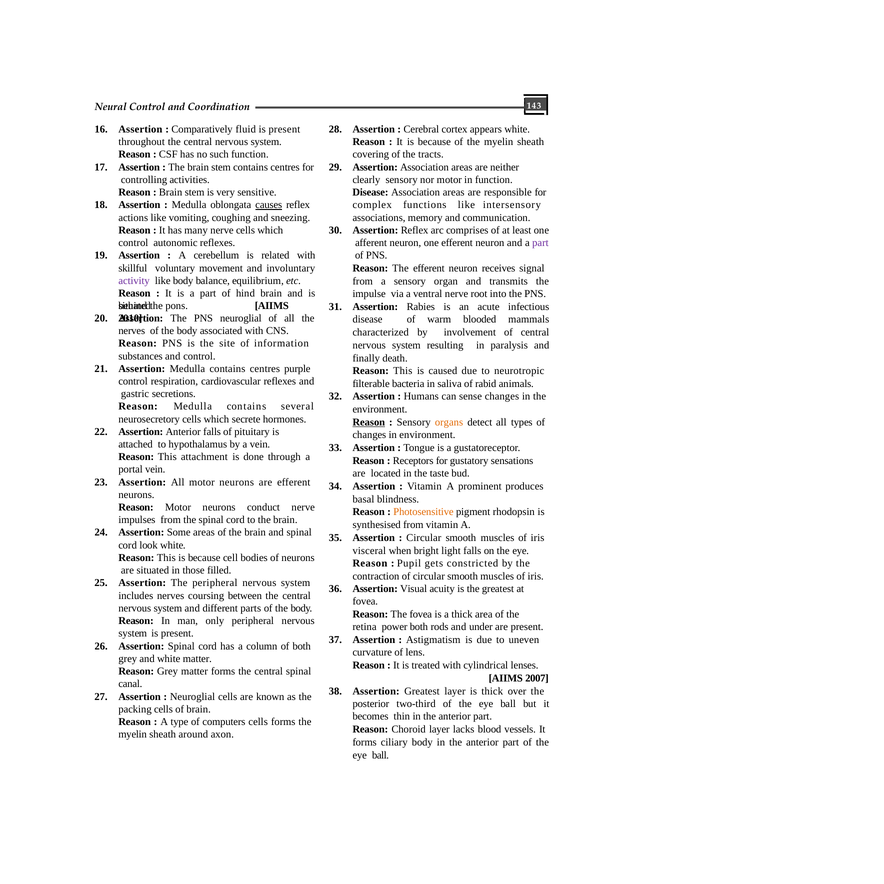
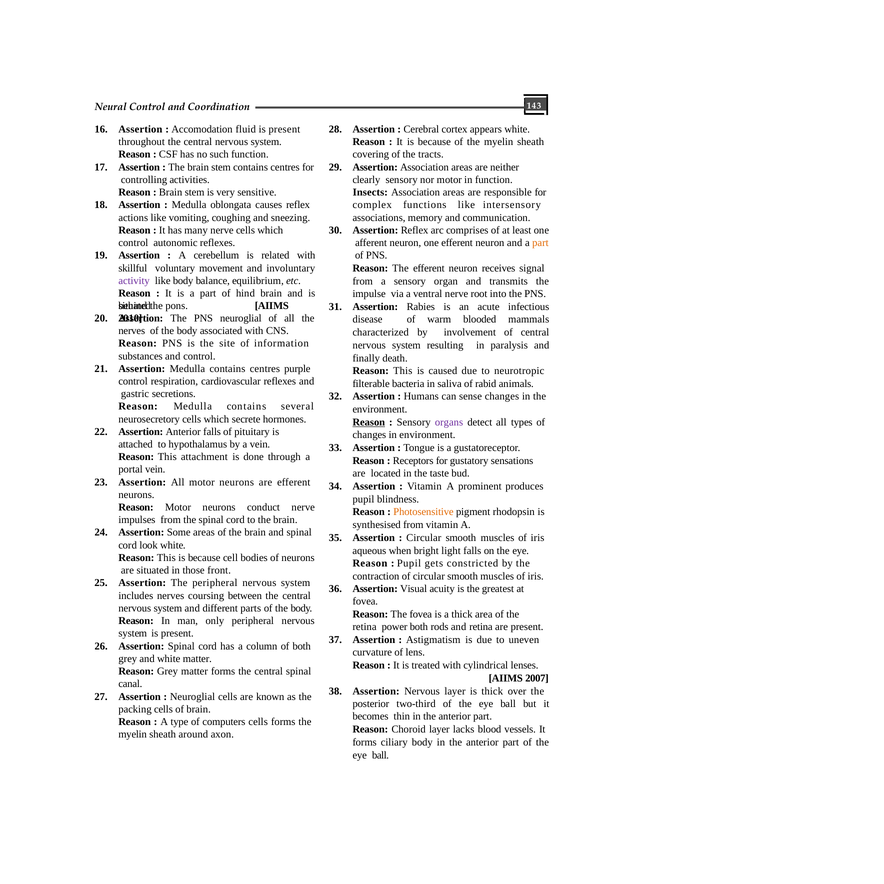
Comparatively: Comparatively -> Accomodation
Disease at (370, 192): Disease -> Insects
causes underline: present -> none
part at (540, 243) colour: purple -> orange
organs colour: orange -> purple
basal at (363, 499): basal -> pupil
visceral: visceral -> aqueous
filled: filled -> front
and under: under -> retina
Assertion Greatest: Greatest -> Nervous
